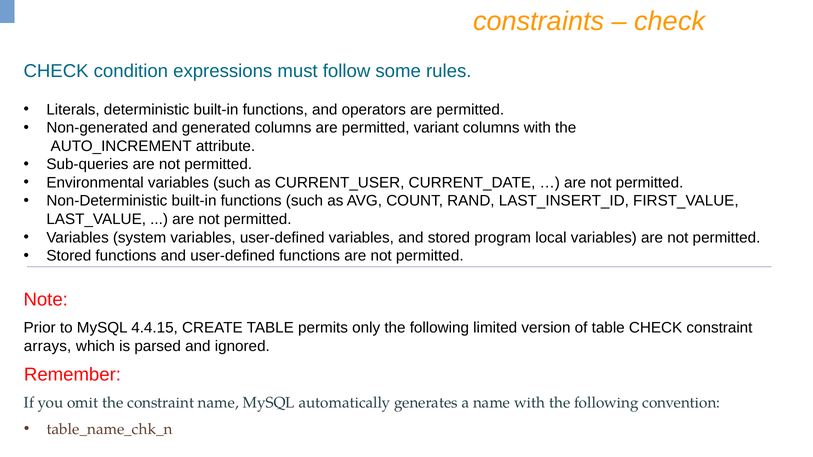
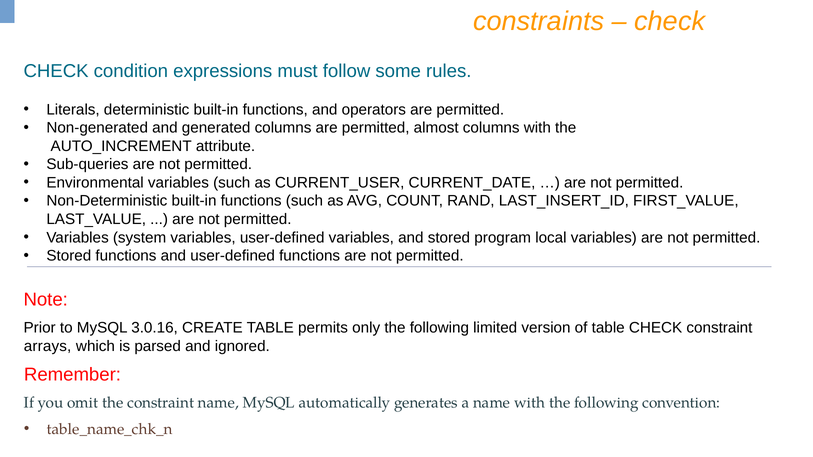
variant: variant -> almost
4.4.15: 4.4.15 -> 3.0.16
